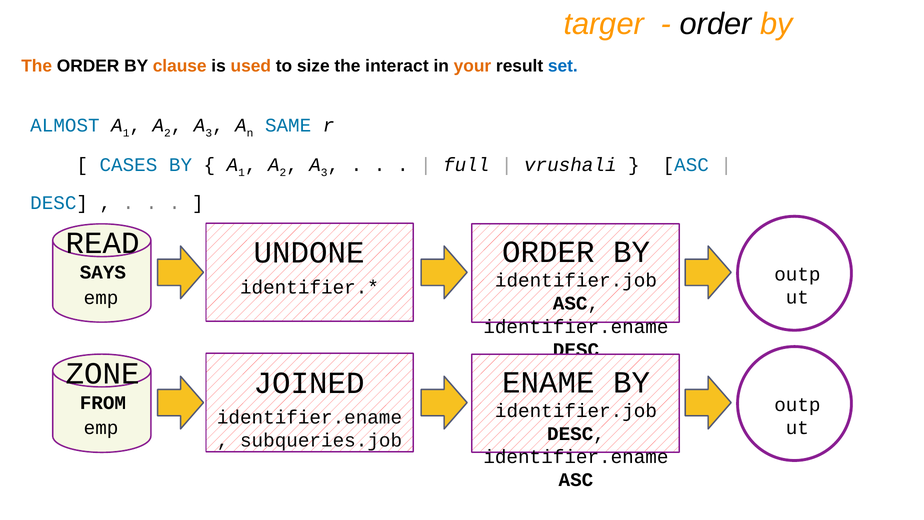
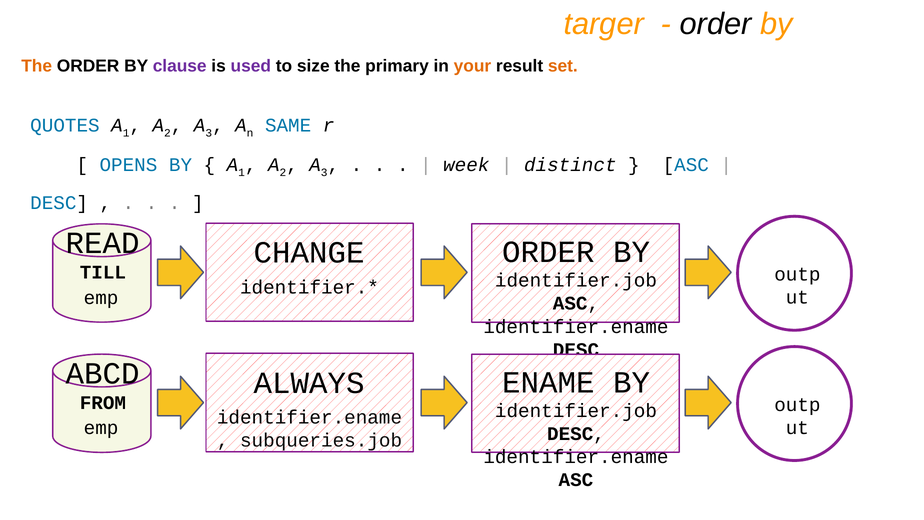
clause colour: orange -> purple
used colour: orange -> purple
interact: interact -> primary
set colour: blue -> orange
ALMOST: ALMOST -> QUOTES
CASES: CASES -> OPENS
full: full -> week
vrushali: vrushali -> distinct
UNDONE: UNDONE -> CHANGE
SAYS: SAYS -> TILL
ZONE: ZONE -> ABCD
JOINED: JOINED -> ALWAYS
